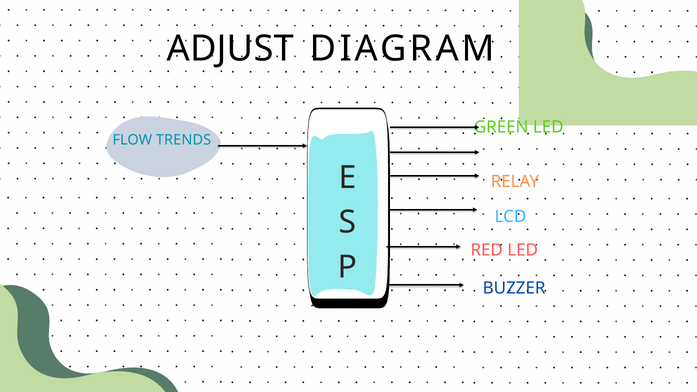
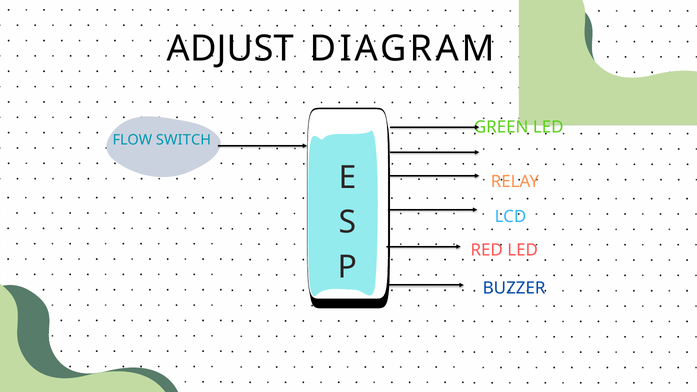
TRENDS: TRENDS -> SWITCH
